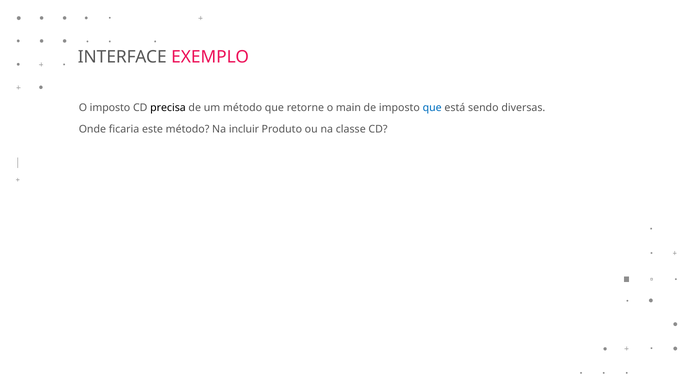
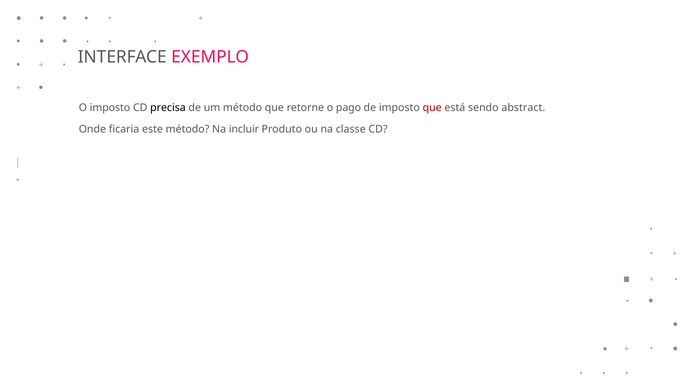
main: main -> pago
que at (432, 108) colour: blue -> red
diversas: diversas -> abstract
